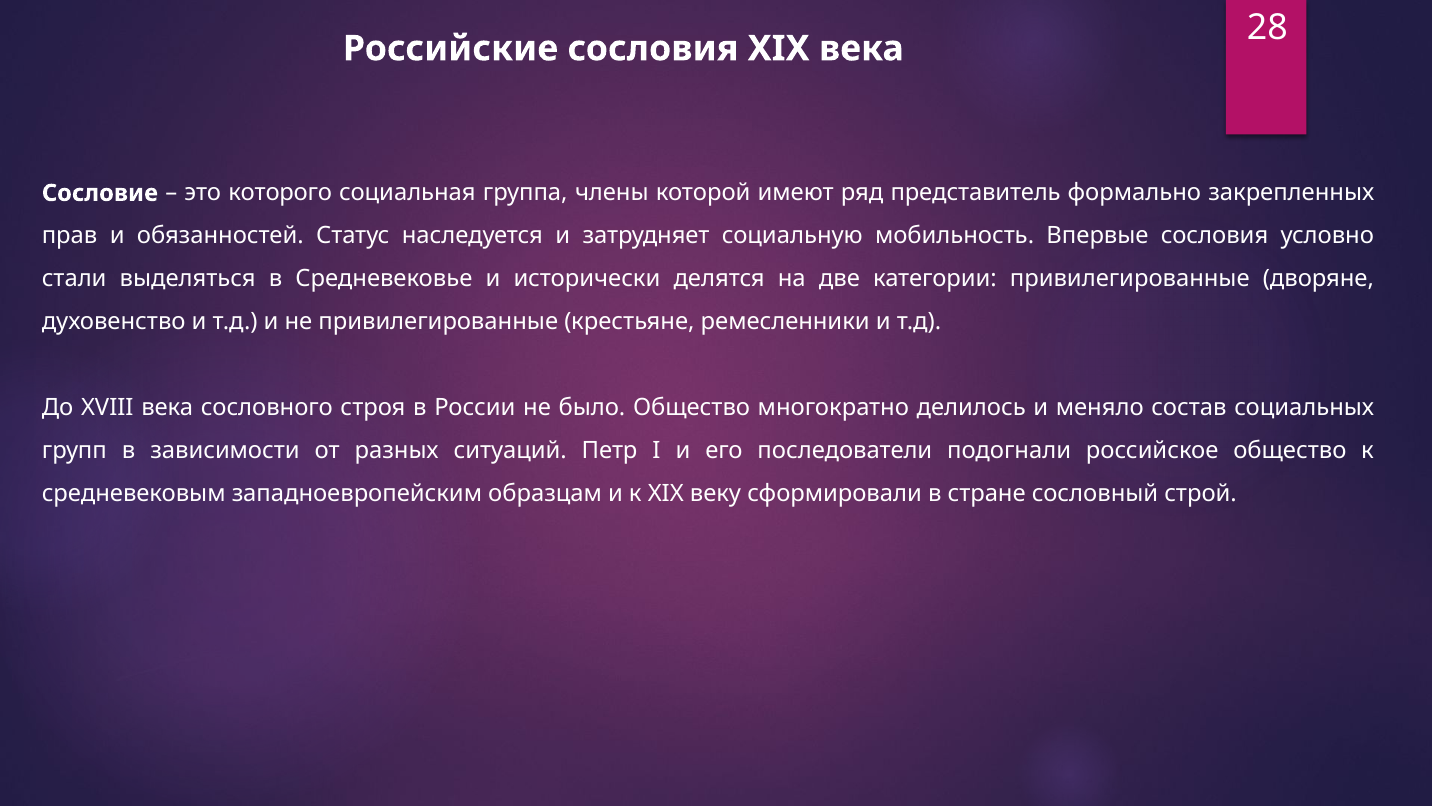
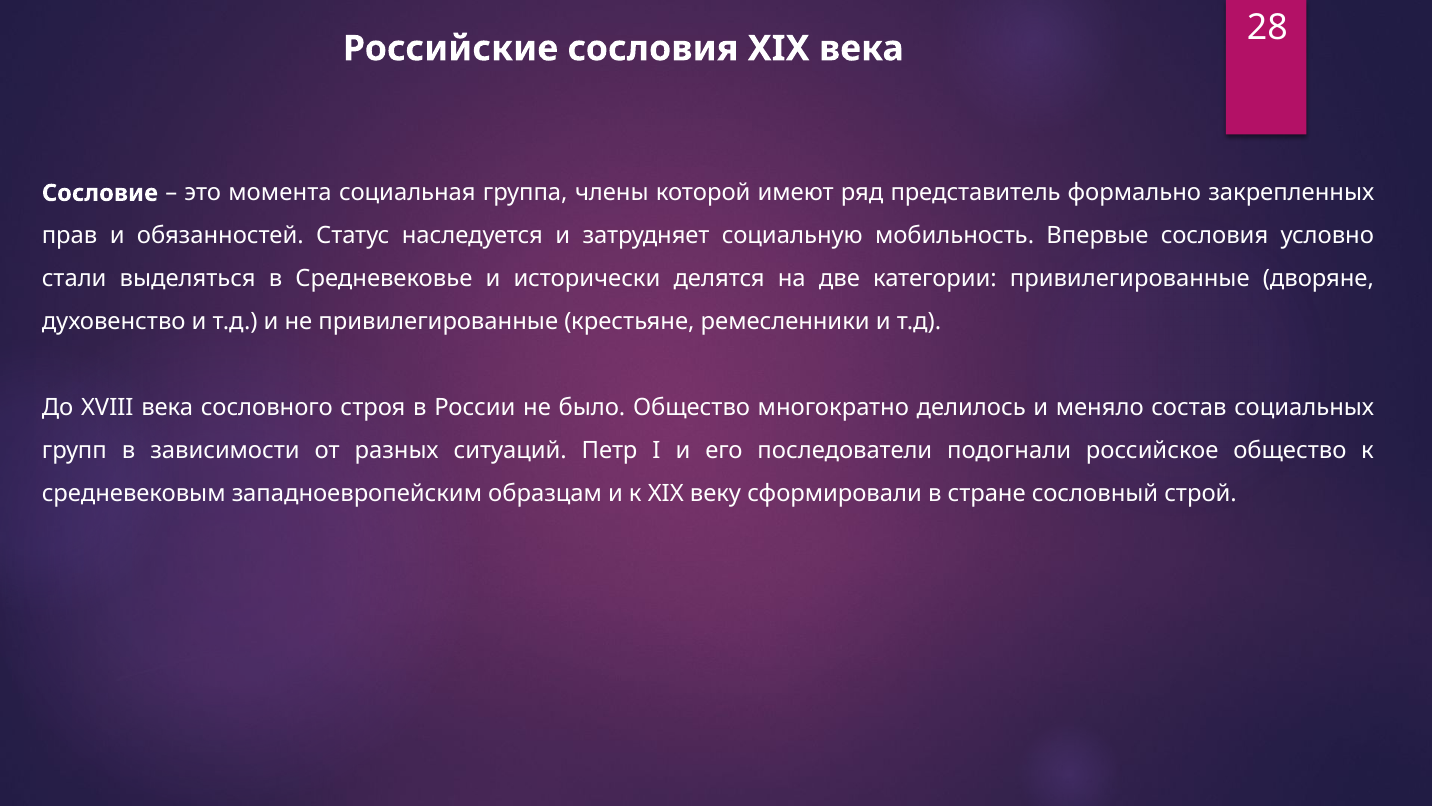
которого: которого -> момента
